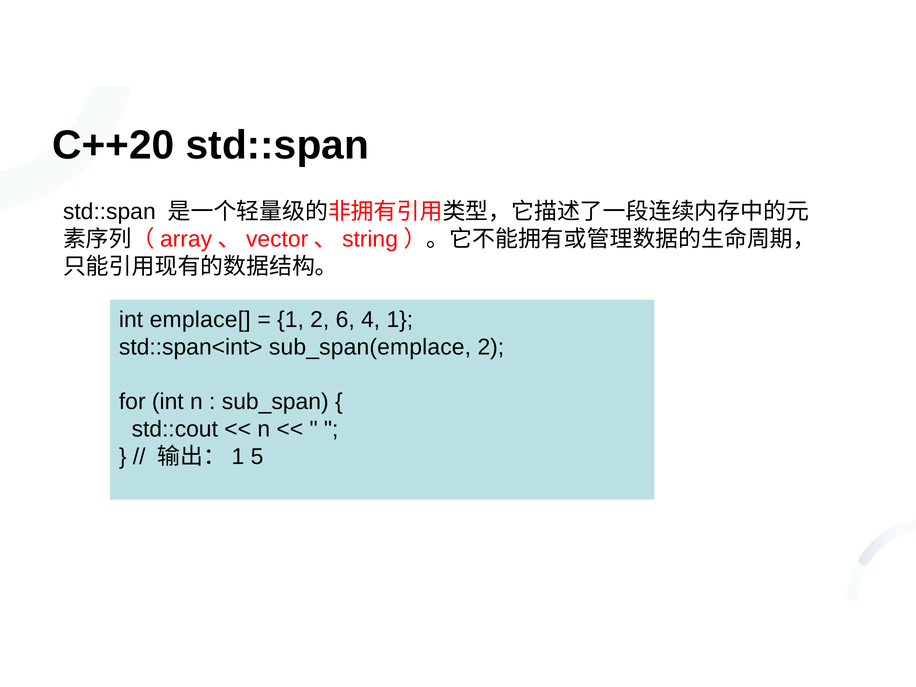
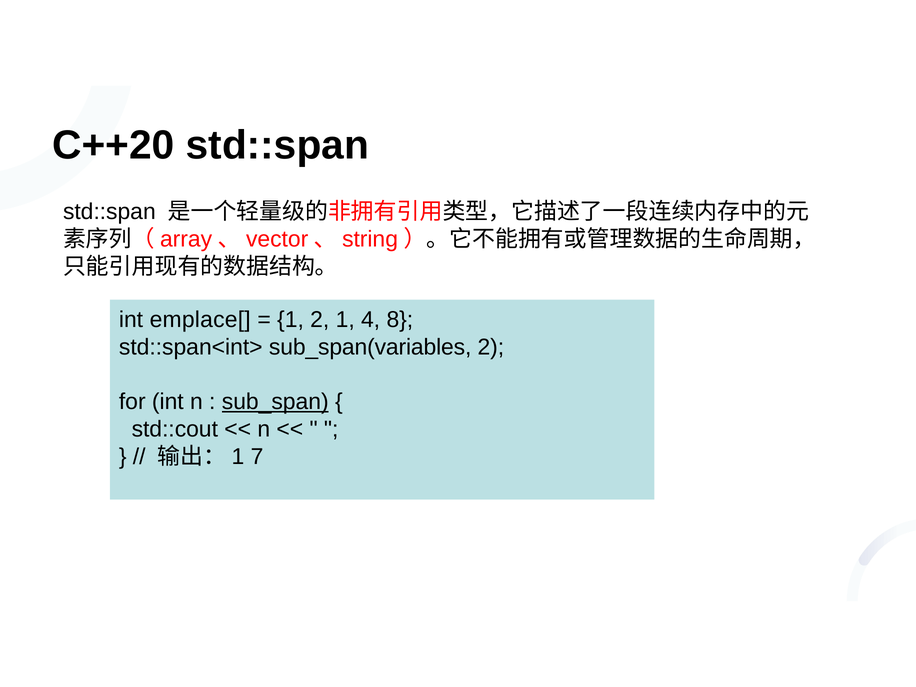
2 6: 6 -> 1
4 1: 1 -> 8
sub_span(emplace: sub_span(emplace -> sub_span(variables
sub_span underline: none -> present
5: 5 -> 7
